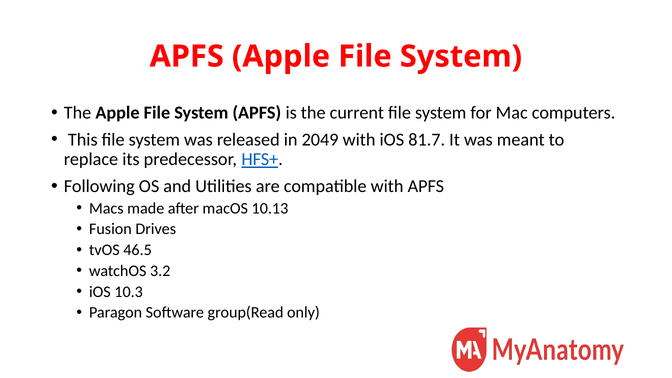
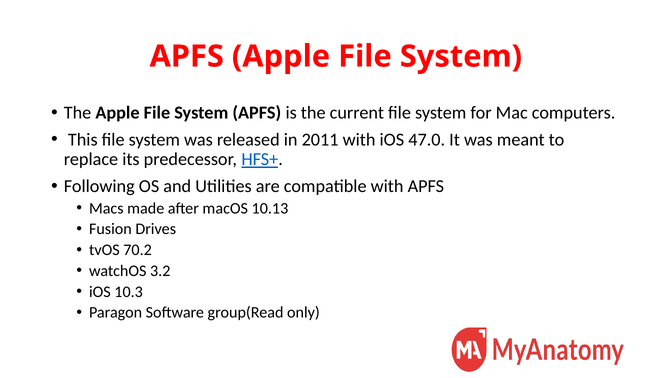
2049: 2049 -> 2011
81.7: 81.7 -> 47.0
46.5: 46.5 -> 70.2
